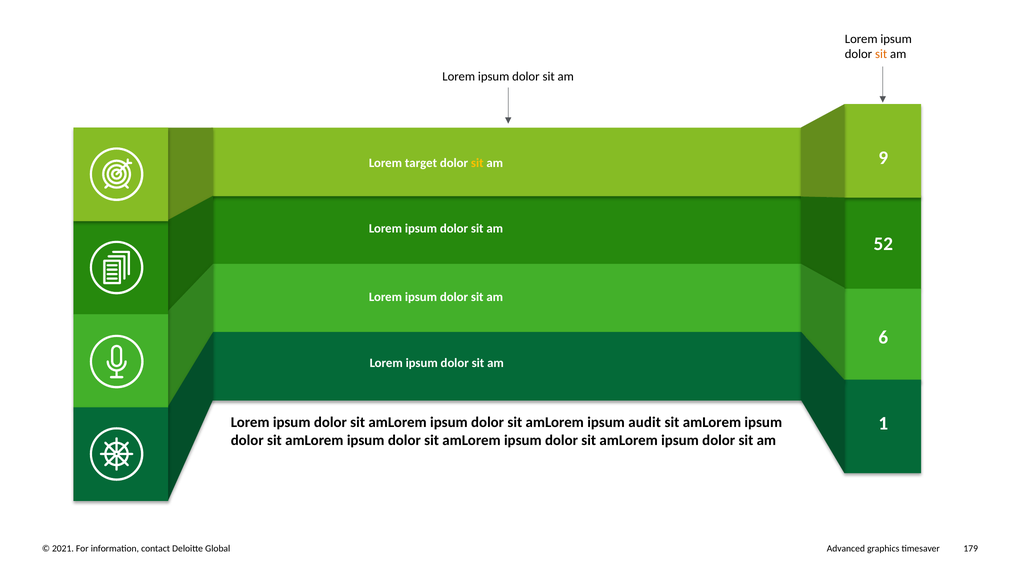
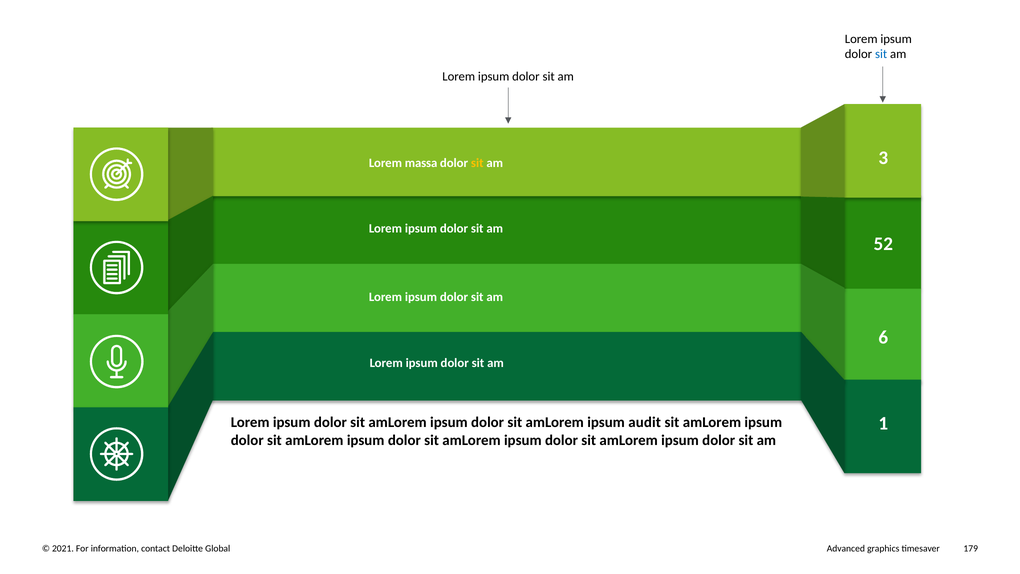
sit at (881, 54) colour: orange -> blue
target: target -> massa
9: 9 -> 3
